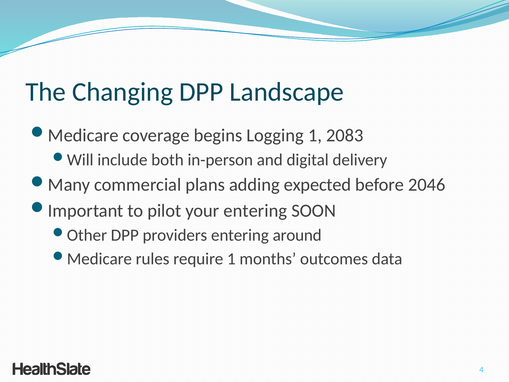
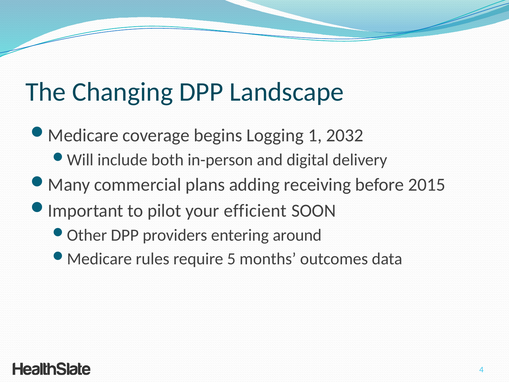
2083: 2083 -> 2032
expected: expected -> receiving
2046: 2046 -> 2015
your entering: entering -> efficient
require 1: 1 -> 5
